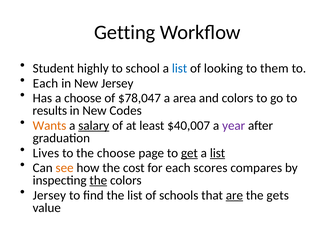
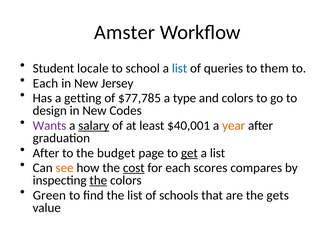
Getting: Getting -> Amster
highly: highly -> locale
looking: looking -> queries
a choose: choose -> getting
$78,047: $78,047 -> $77,785
area: area -> type
results: results -> design
Wants colour: orange -> purple
$40,007: $40,007 -> $40,001
year colour: purple -> orange
Lives at (46, 153): Lives -> After
the choose: choose -> budget
list at (218, 153) underline: present -> none
cost underline: none -> present
Jersey at (49, 195): Jersey -> Green
are underline: present -> none
